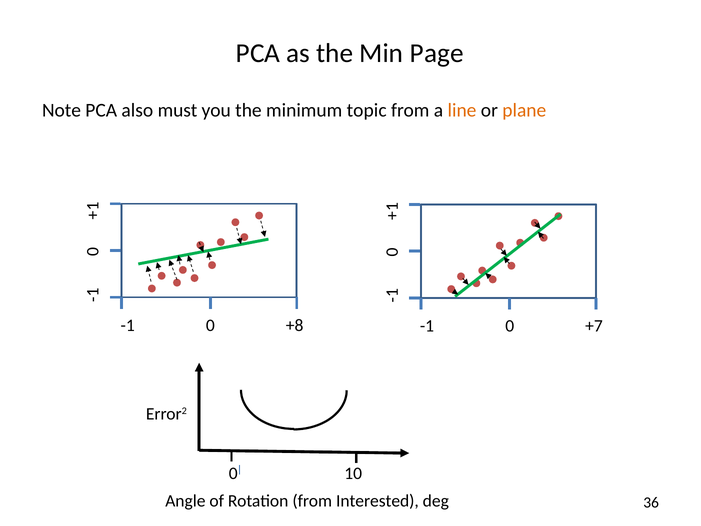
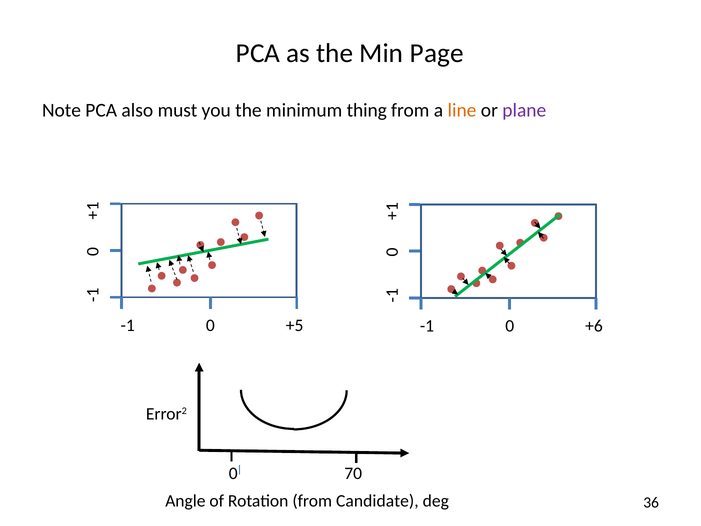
topic: topic -> thing
plane colour: orange -> purple
+8: +8 -> +5
+7: +7 -> +6
10: 10 -> 70
Interested: Interested -> Candidate
